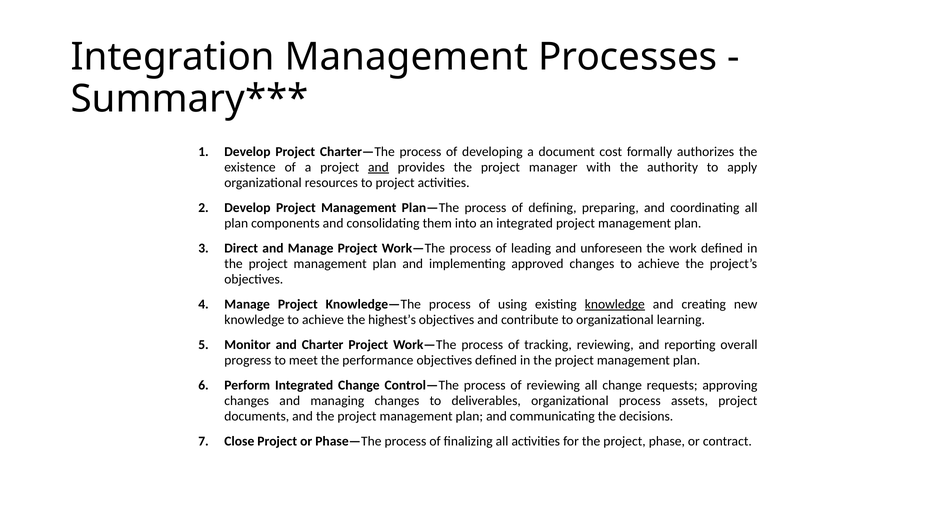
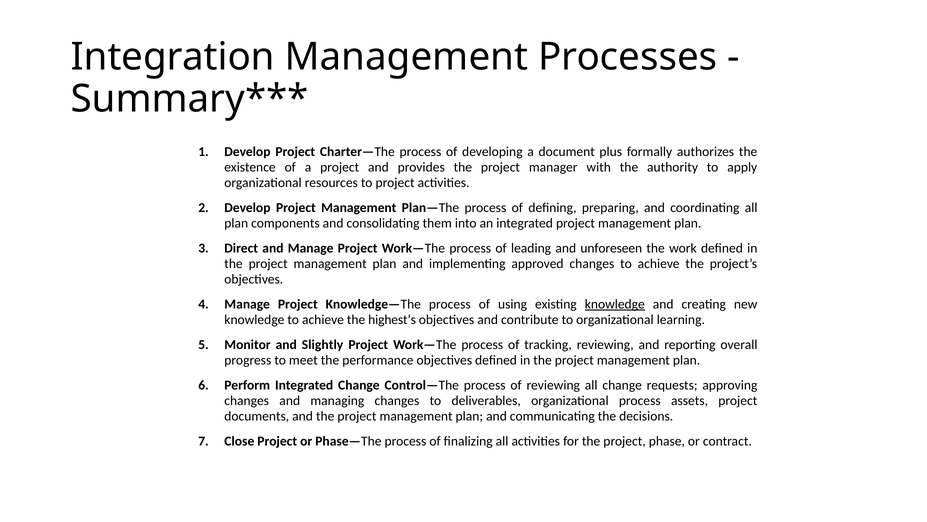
cost: cost -> plus
and at (378, 167) underline: present -> none
Charter: Charter -> Slightly
